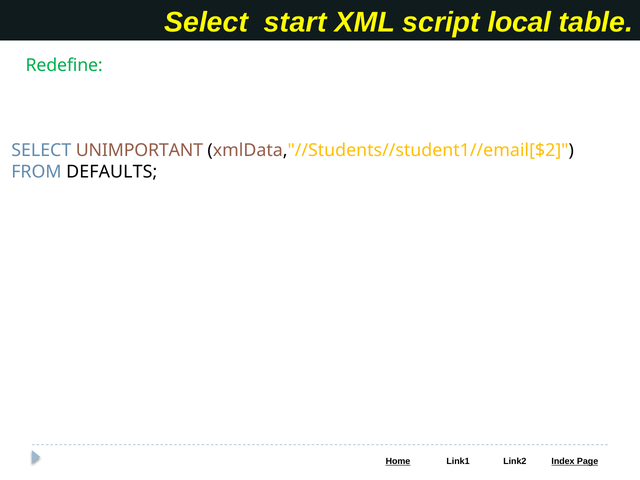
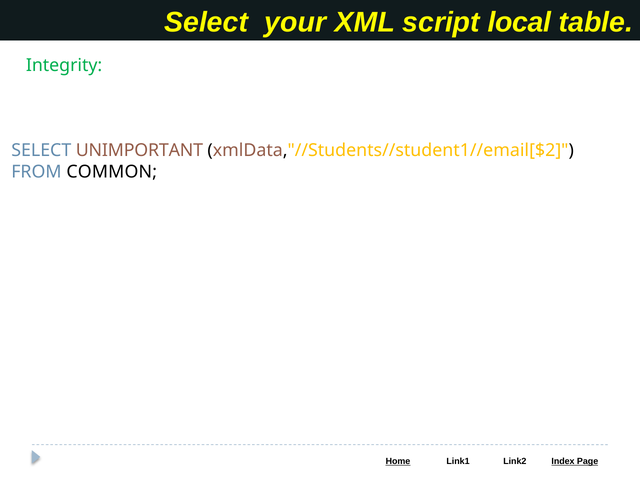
start: start -> your
Redefine: Redefine -> Integrity
DEFAULTS: DEFAULTS -> COMMON
